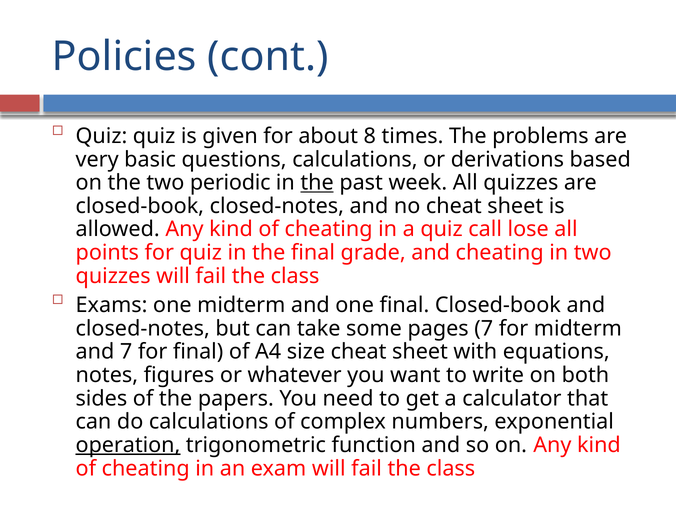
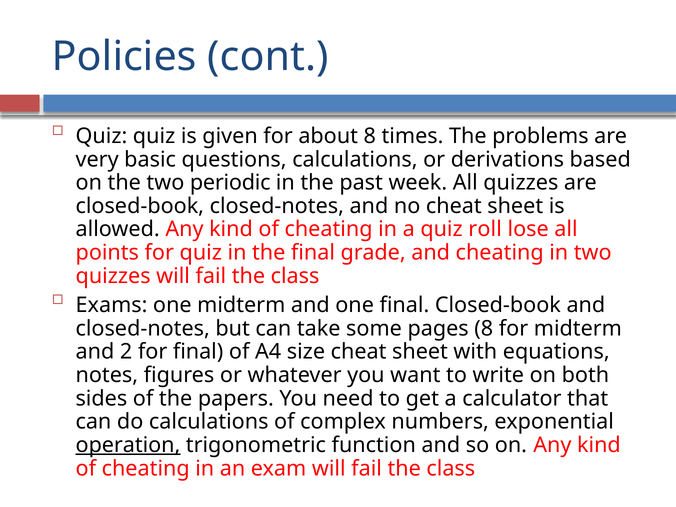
the at (317, 183) underline: present -> none
call: call -> roll
pages 7: 7 -> 8
and 7: 7 -> 2
